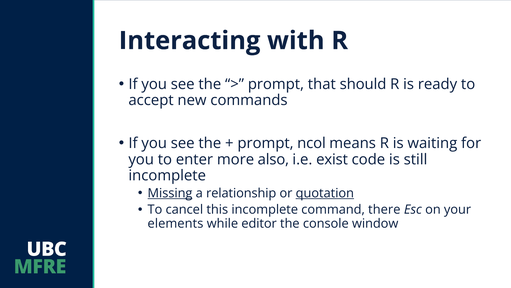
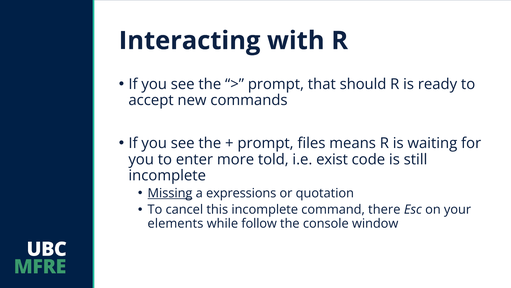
ncol: ncol -> files
also: also -> told
relationship: relationship -> expressions
quotation underline: present -> none
editor: editor -> follow
